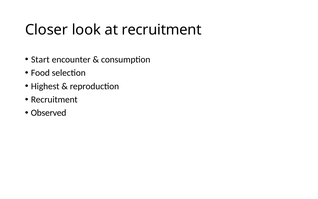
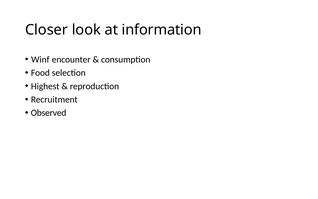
at recruitment: recruitment -> information
Start: Start -> Winf
